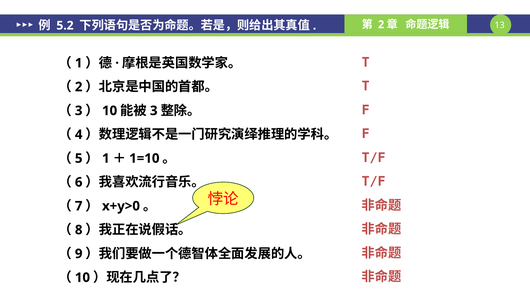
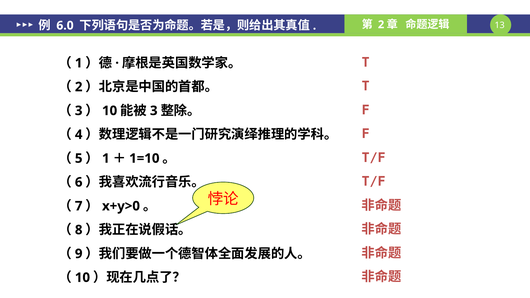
5.2: 5.2 -> 6.0
